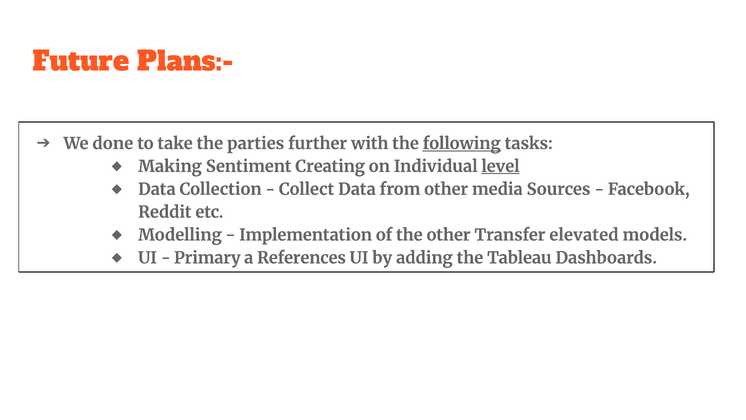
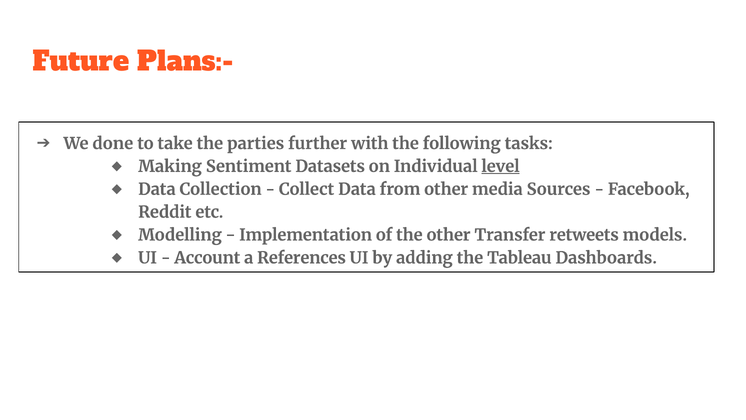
following underline: present -> none
Creating: Creating -> Datasets
elevated: elevated -> retweets
Primary: Primary -> Account
